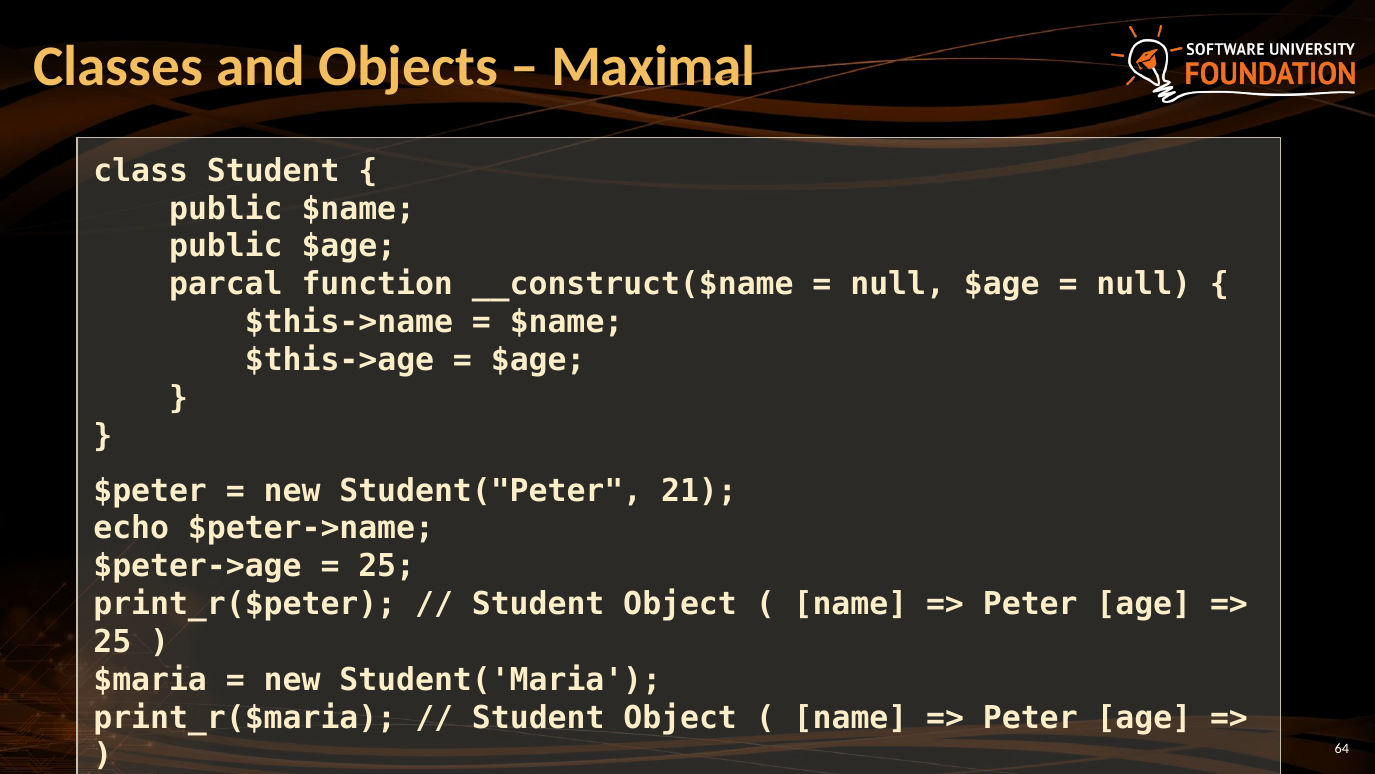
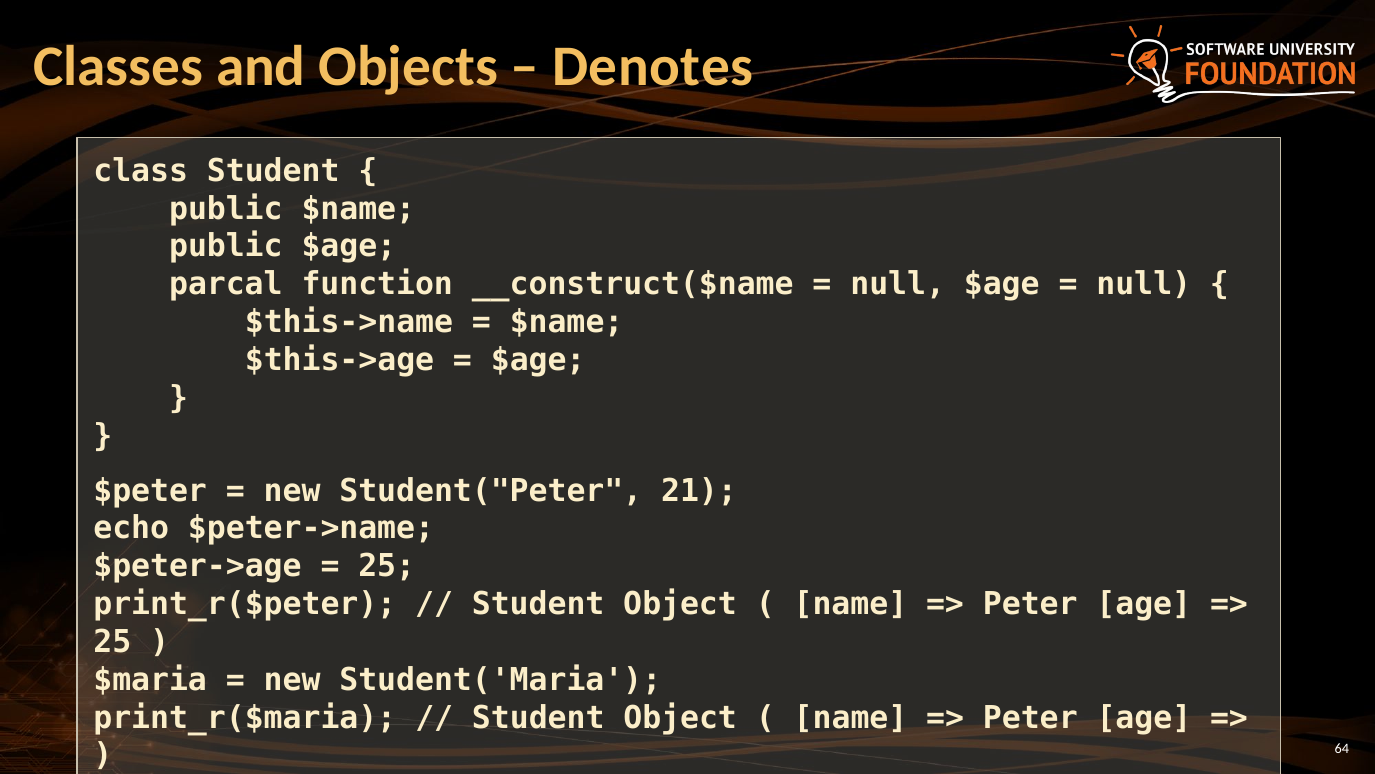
Maximal: Maximal -> Denotes
